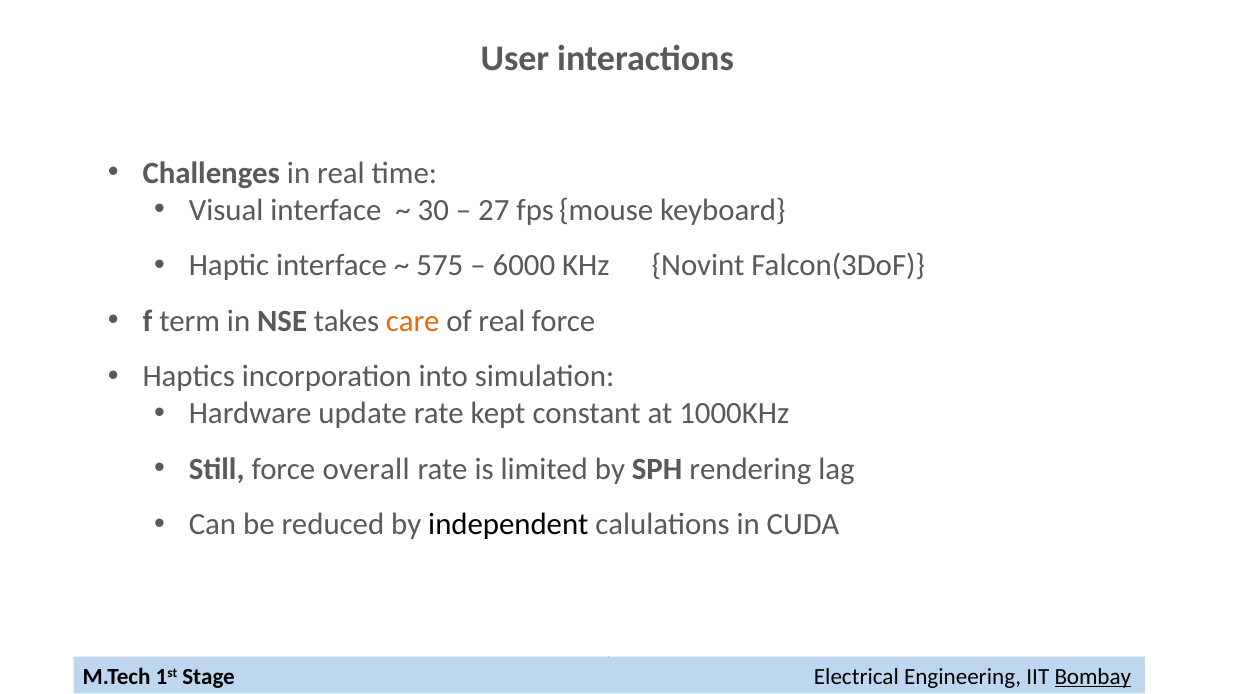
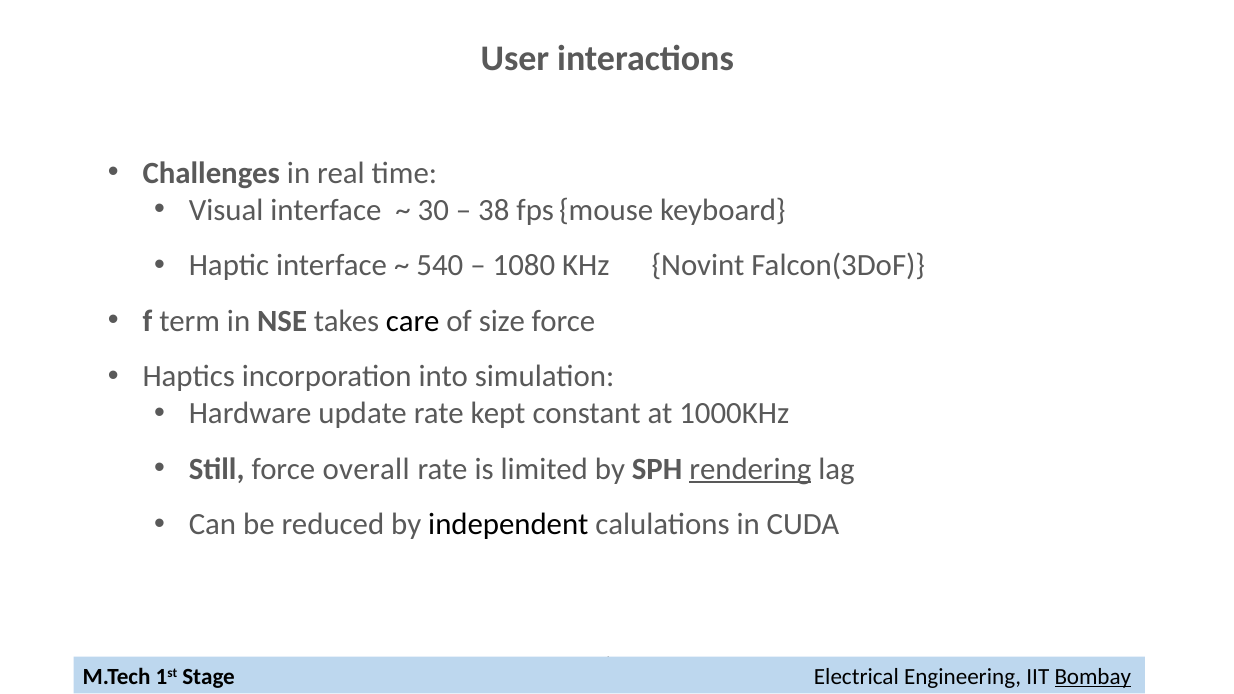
27: 27 -> 38
575: 575 -> 540
6000: 6000 -> 1080
care colour: orange -> black
of real: real -> size
rendering underline: none -> present
